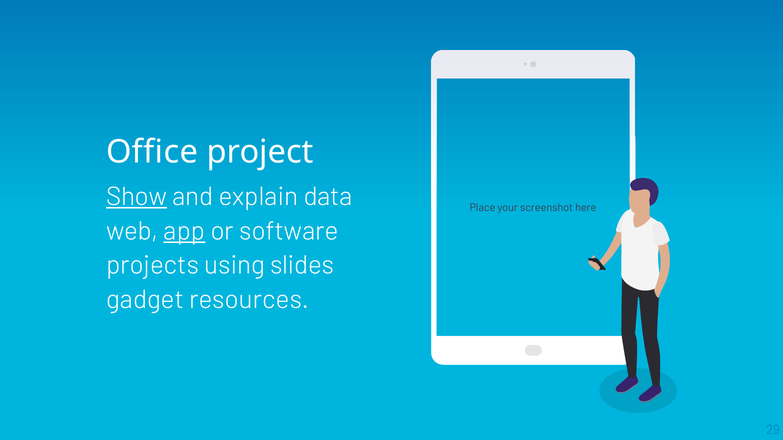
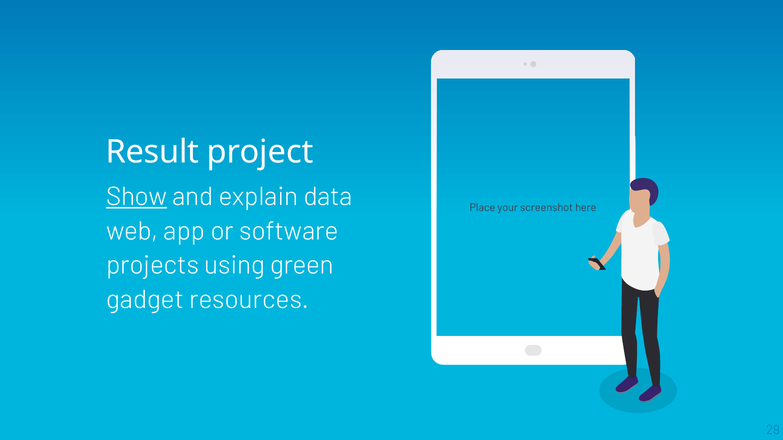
Office: Office -> Result
app underline: present -> none
slides: slides -> green
